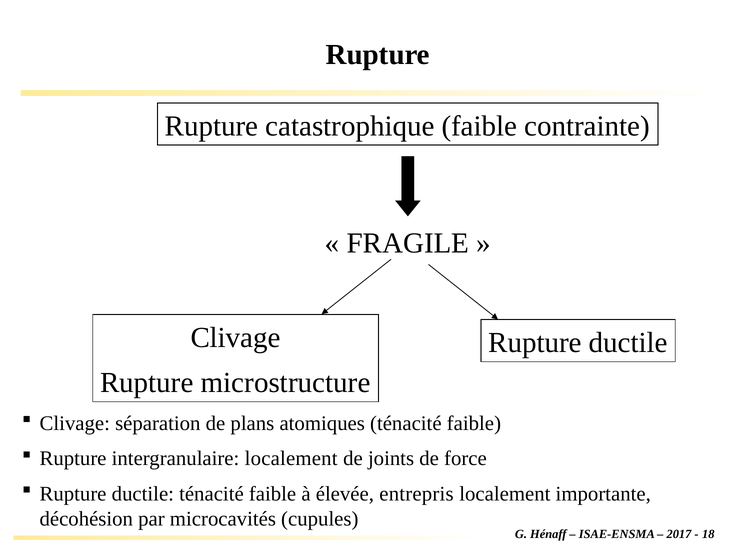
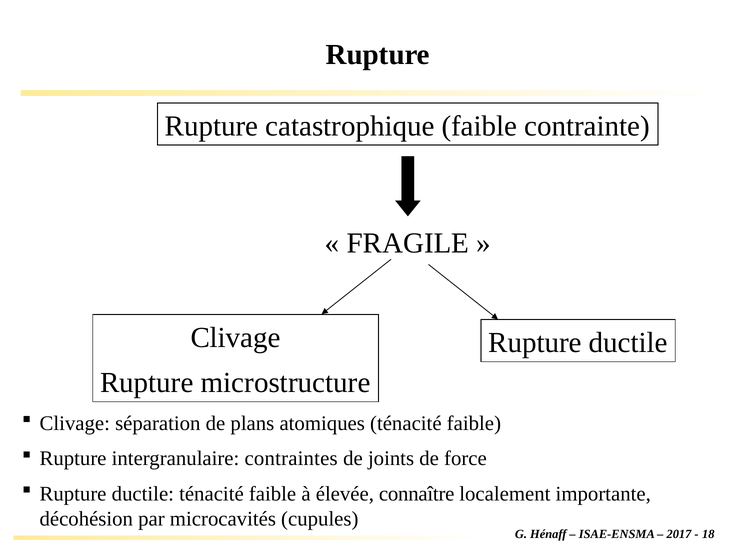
intergranulaire localement: localement -> contraintes
entrepris: entrepris -> connaître
